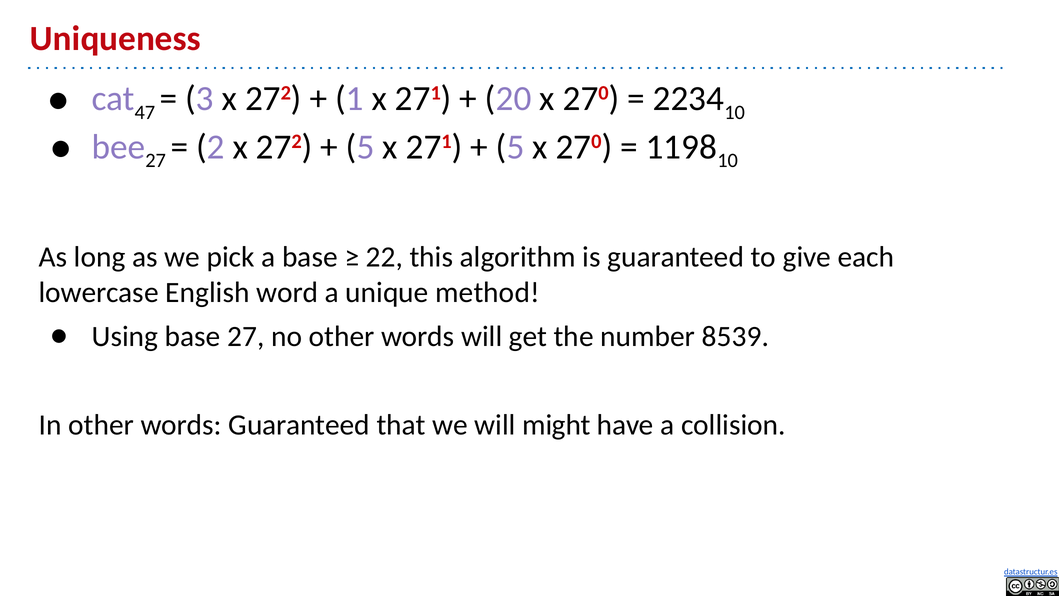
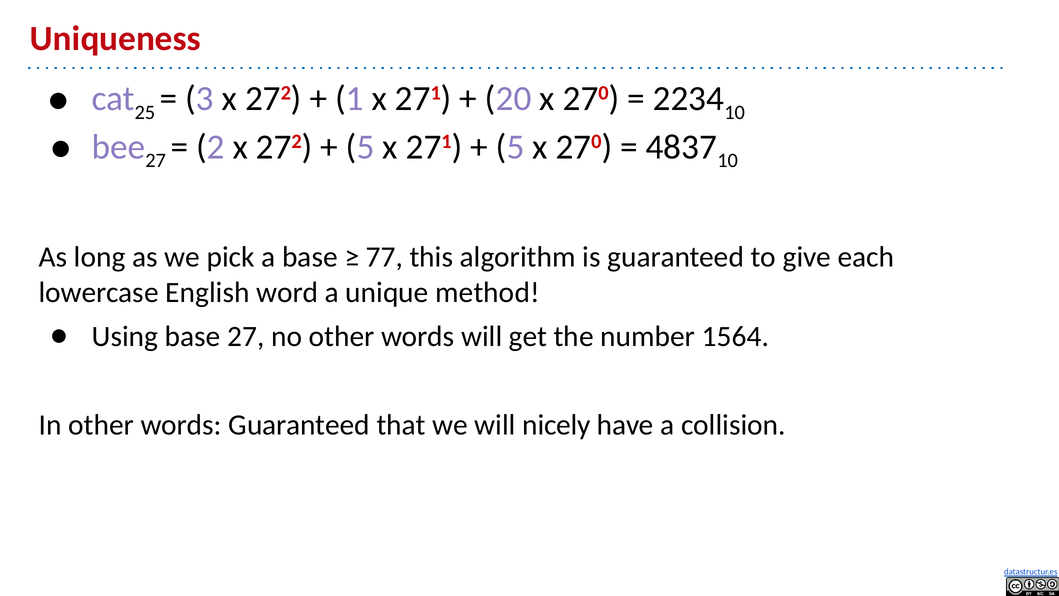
47: 47 -> 25
1198: 1198 -> 4837
22: 22 -> 77
8539: 8539 -> 1564
might: might -> nicely
